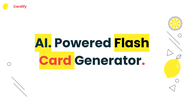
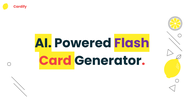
Flash colour: black -> purple
